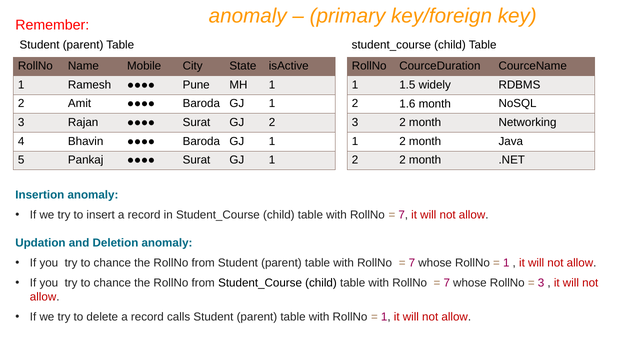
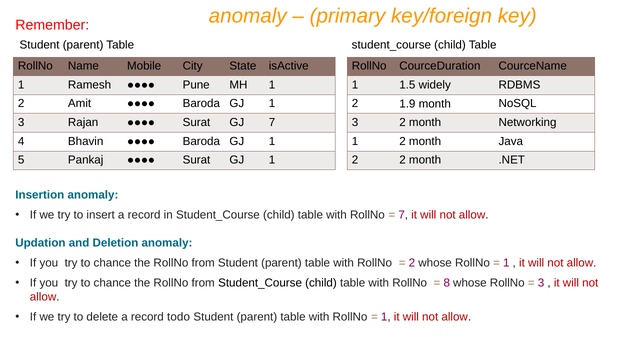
1.6: 1.6 -> 1.9
GJ 2: 2 -> 7
7 at (412, 263): 7 -> 2
7 at (447, 283): 7 -> 8
calls: calls -> todo
